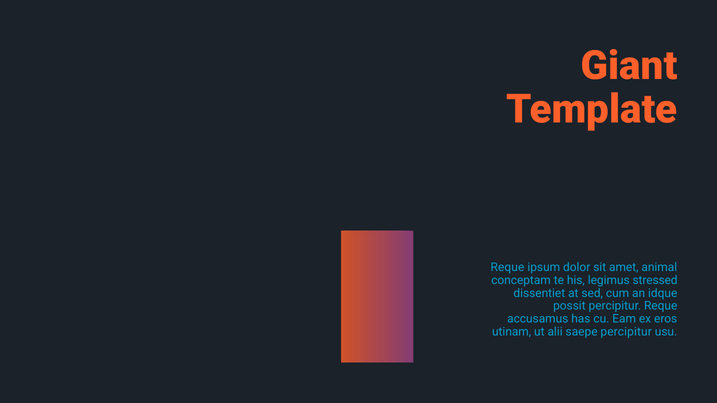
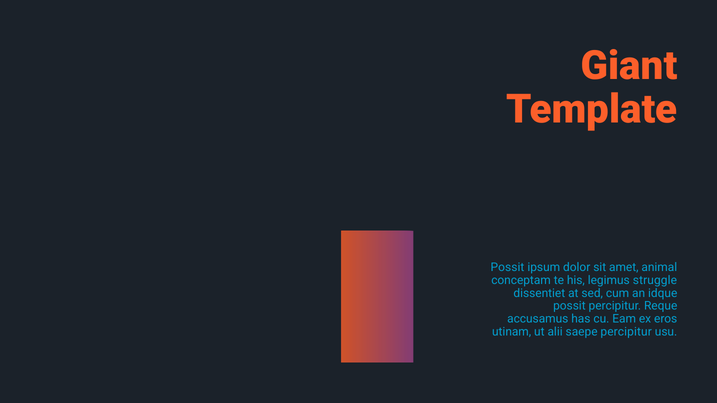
Reque at (507, 268): Reque -> Possit
stressed: stressed -> struggle
